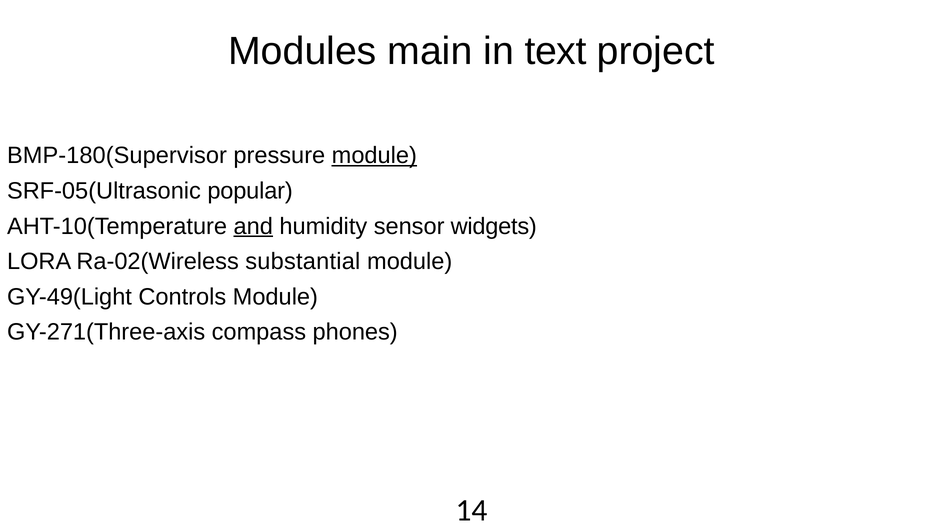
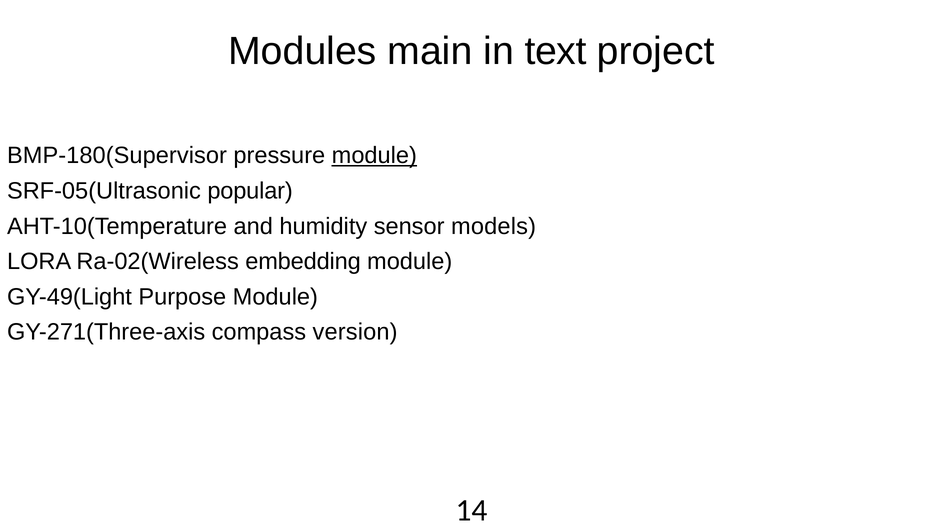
and underline: present -> none
widgets: widgets -> models
substantial: substantial -> embedding
Controls: Controls -> Purpose
phones: phones -> version
